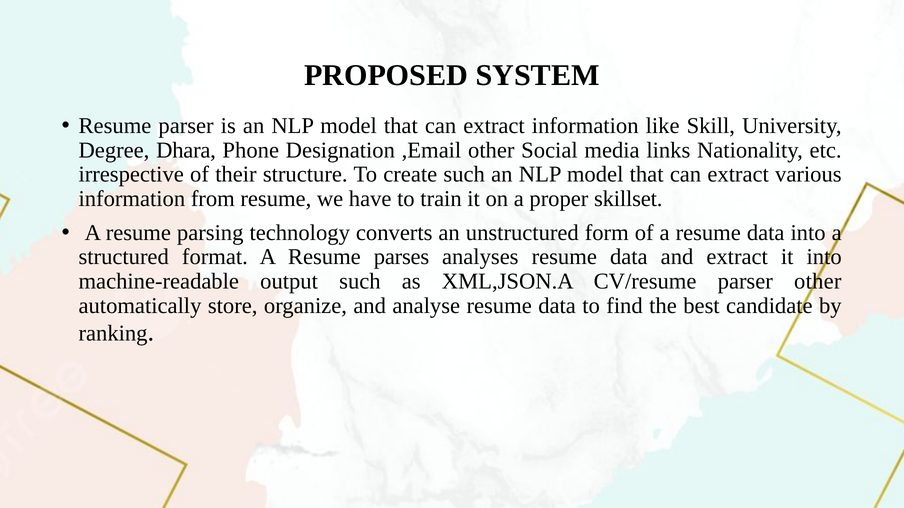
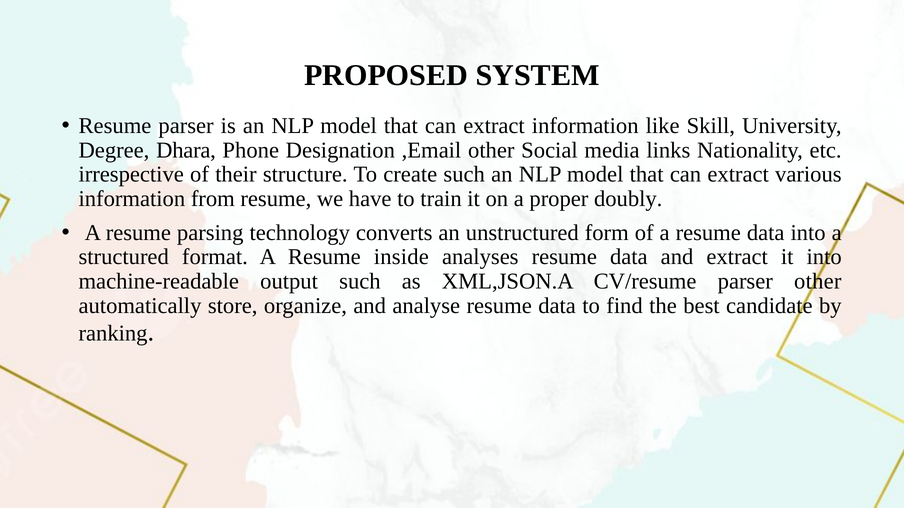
skillset: skillset -> doubly
parses: parses -> inside
